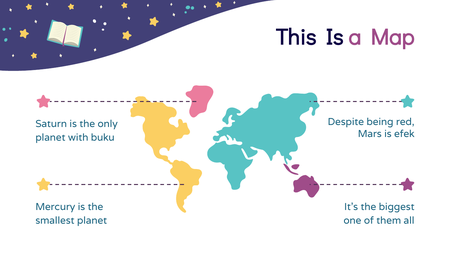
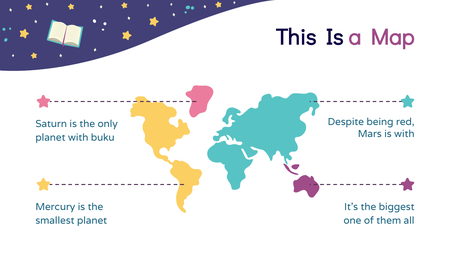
is efek: efek -> with
